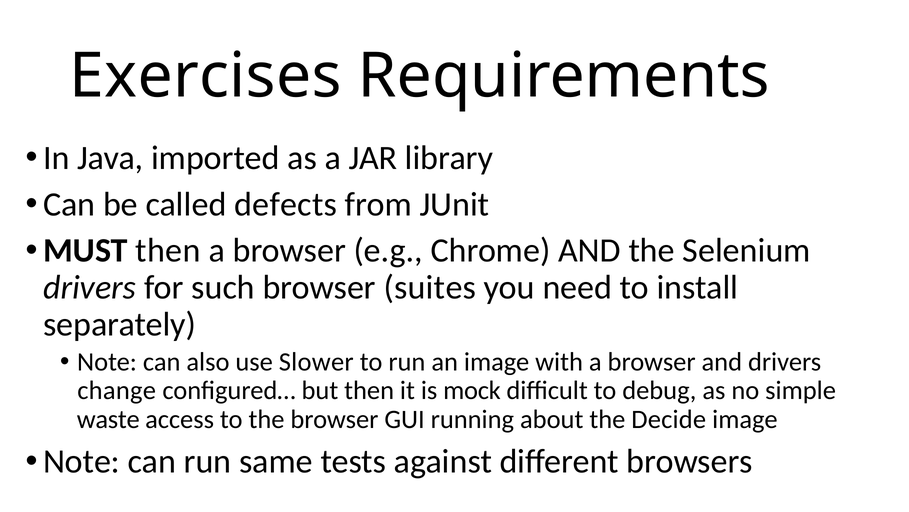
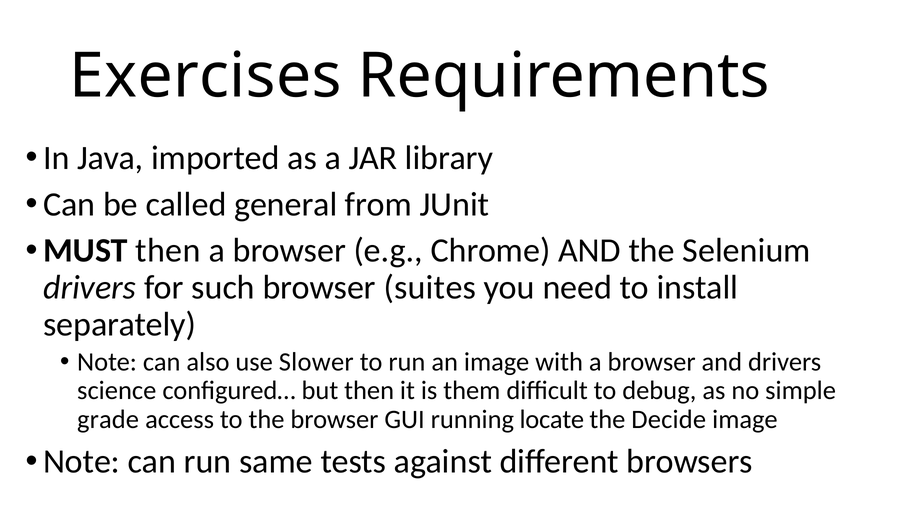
defects: defects -> general
change: change -> science
mock: mock -> them
waste: waste -> grade
about: about -> locate
